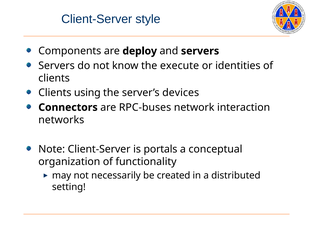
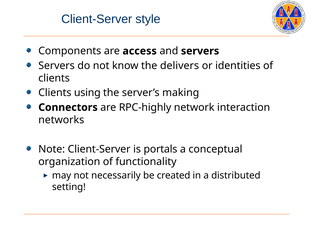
deploy: deploy -> access
execute: execute -> delivers
devices: devices -> making
RPC-buses: RPC-buses -> RPC-highly
